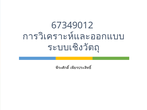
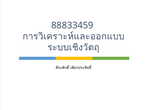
67349012: 67349012 -> 88833459
